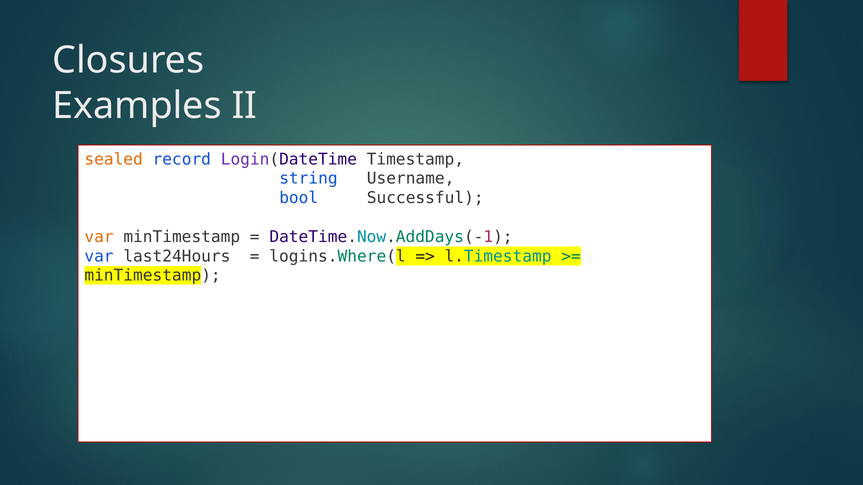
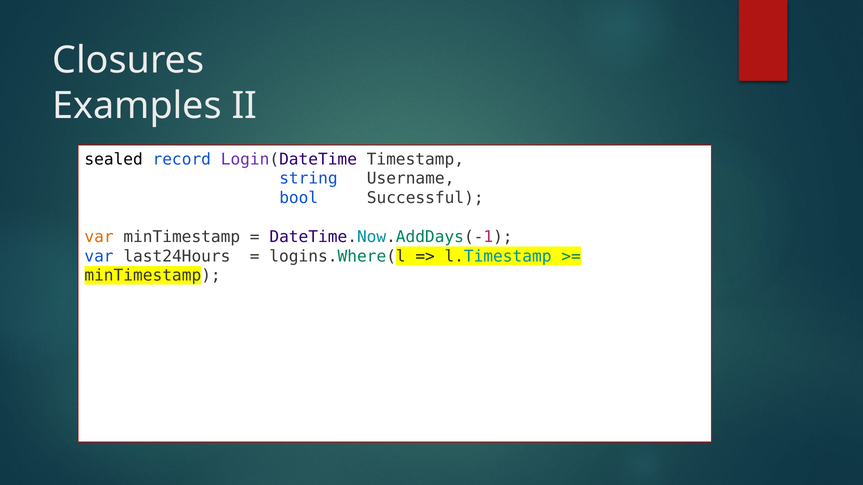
sealed colour: orange -> black
